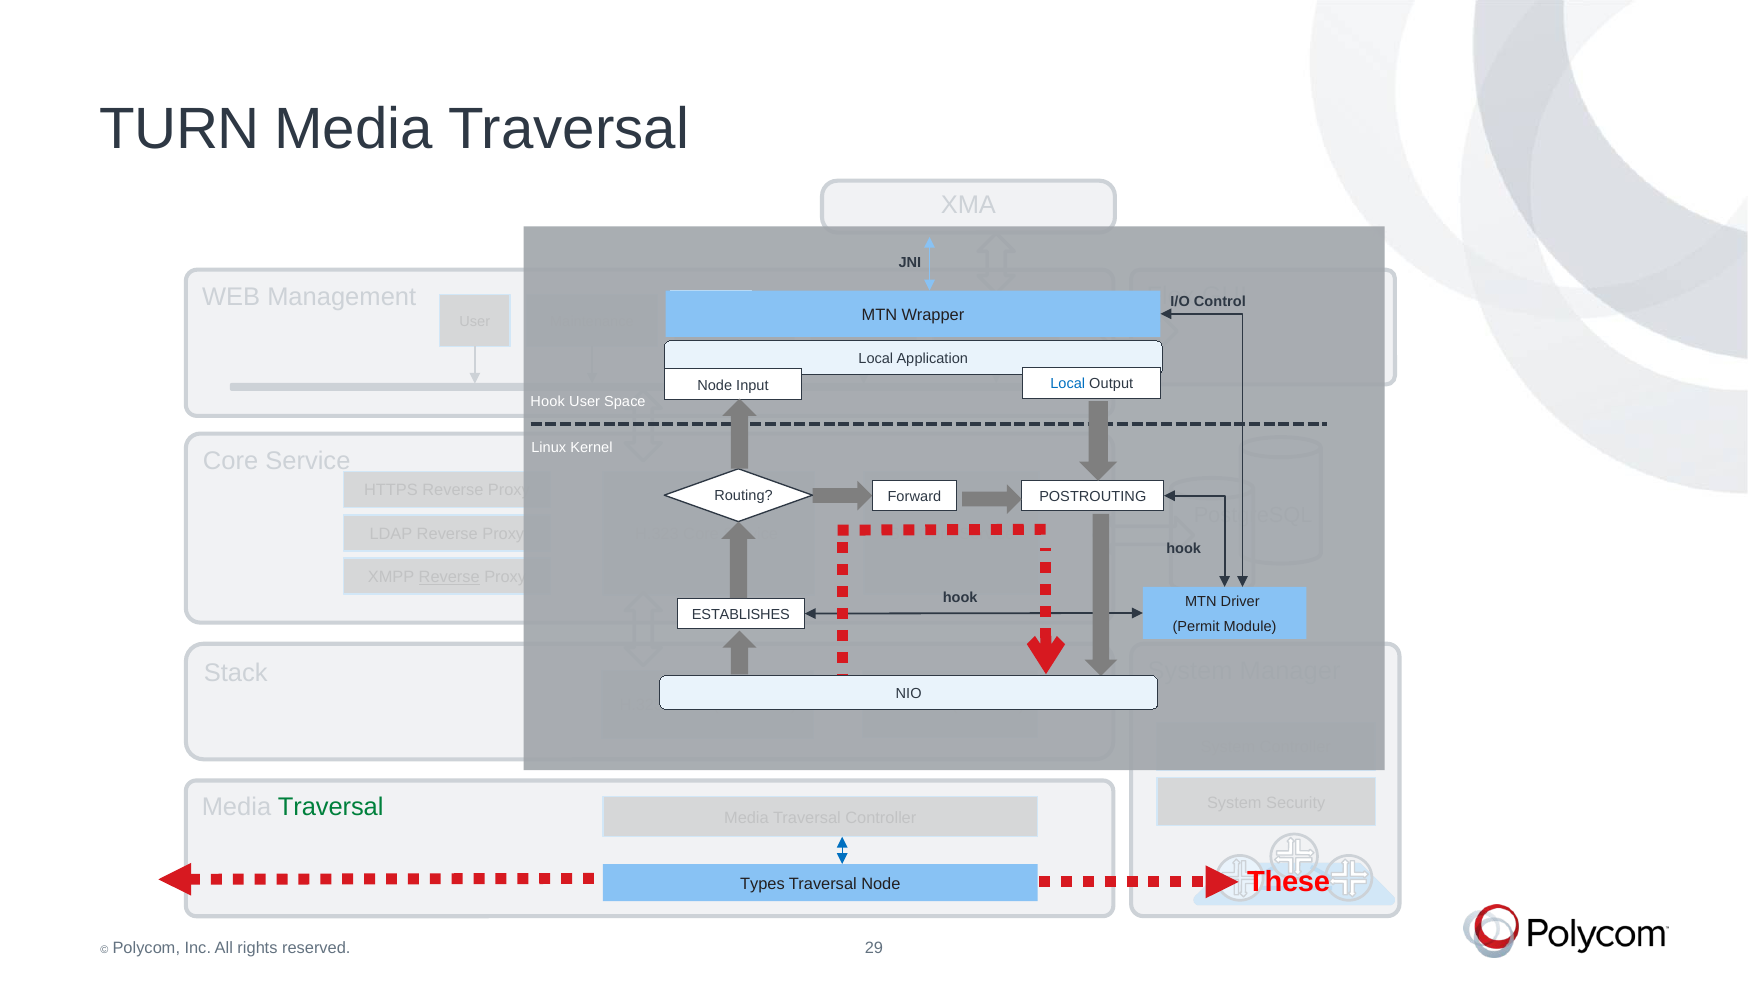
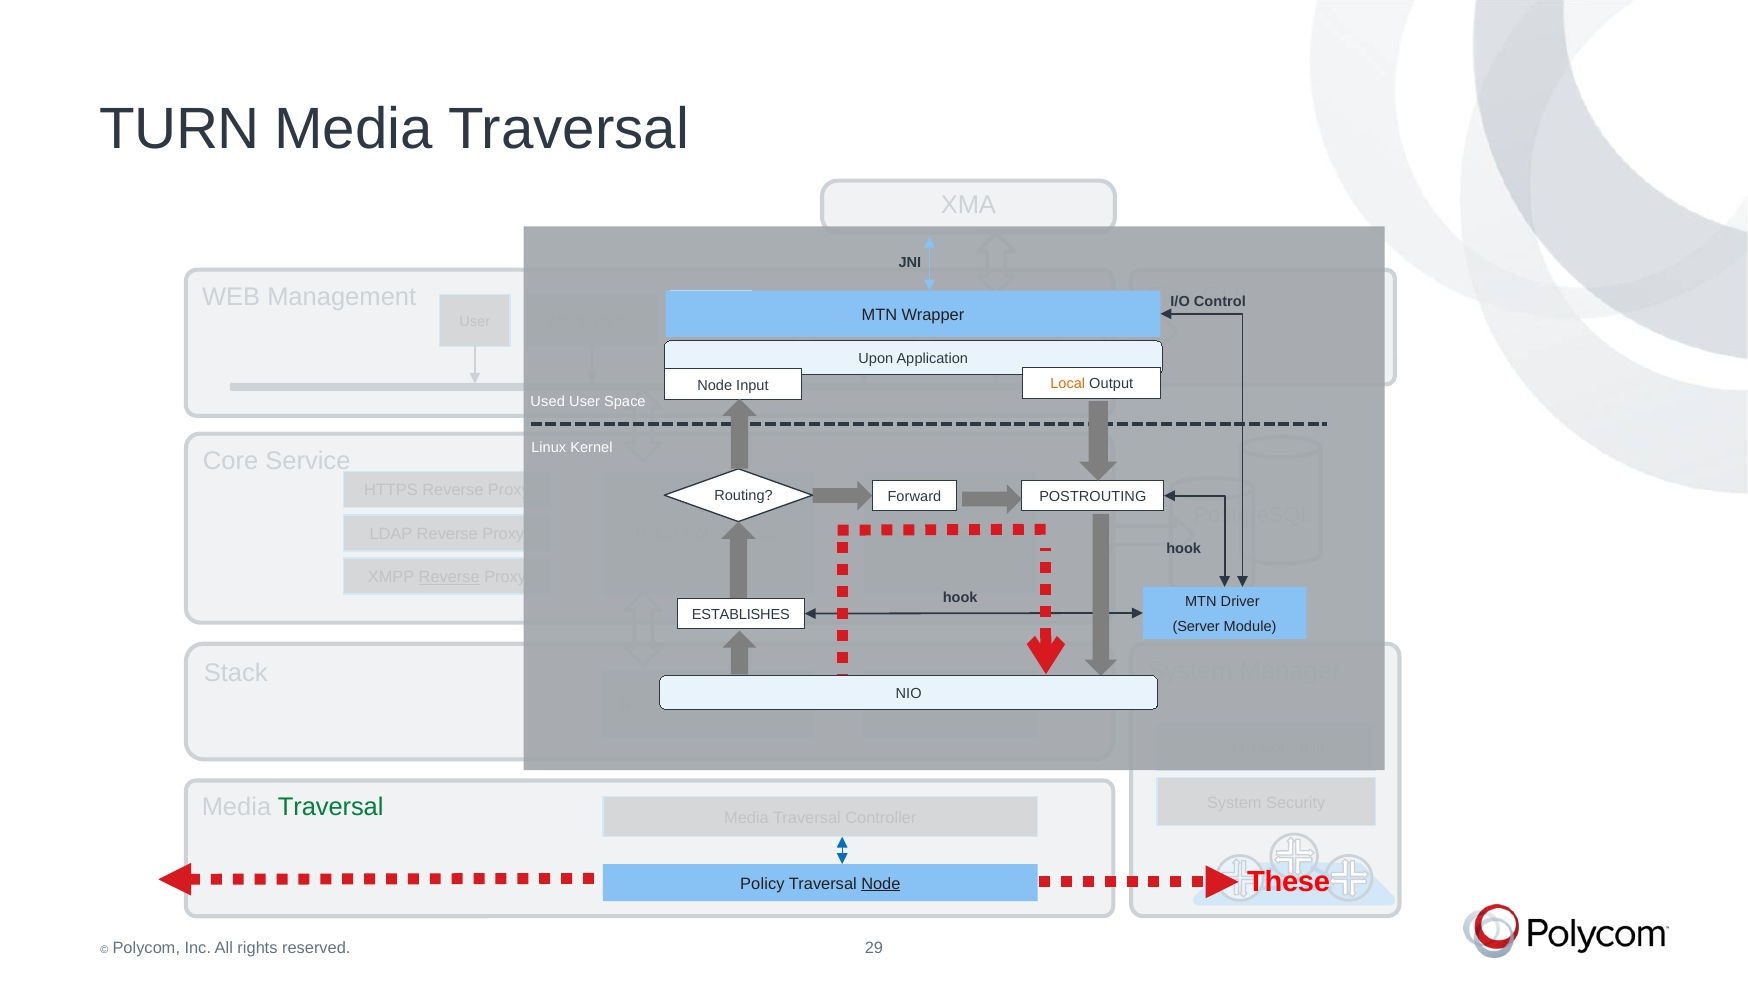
Local at (876, 359): Local -> Upon
Local at (1068, 384) colour: blue -> orange
Hook at (548, 402): Hook -> Used
Permit: Permit -> Server
Types: Types -> Policy
Node at (881, 884) underline: none -> present
